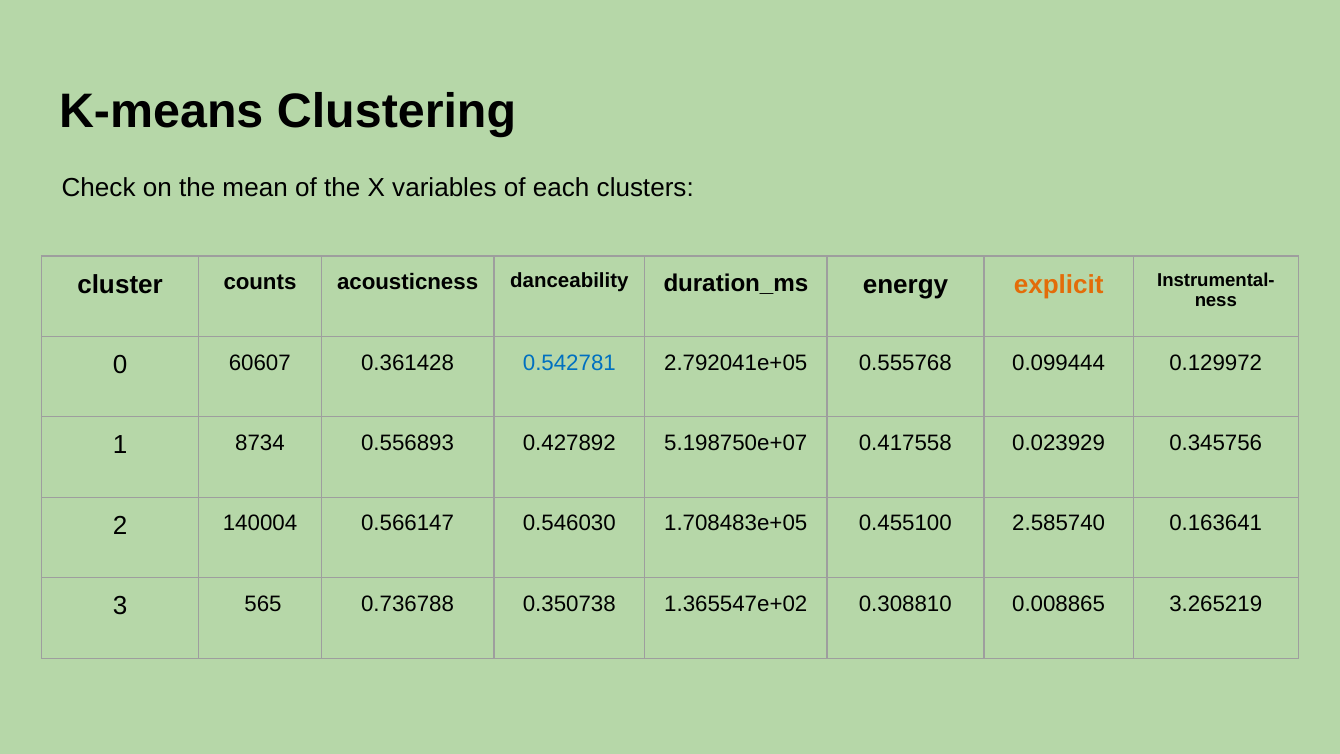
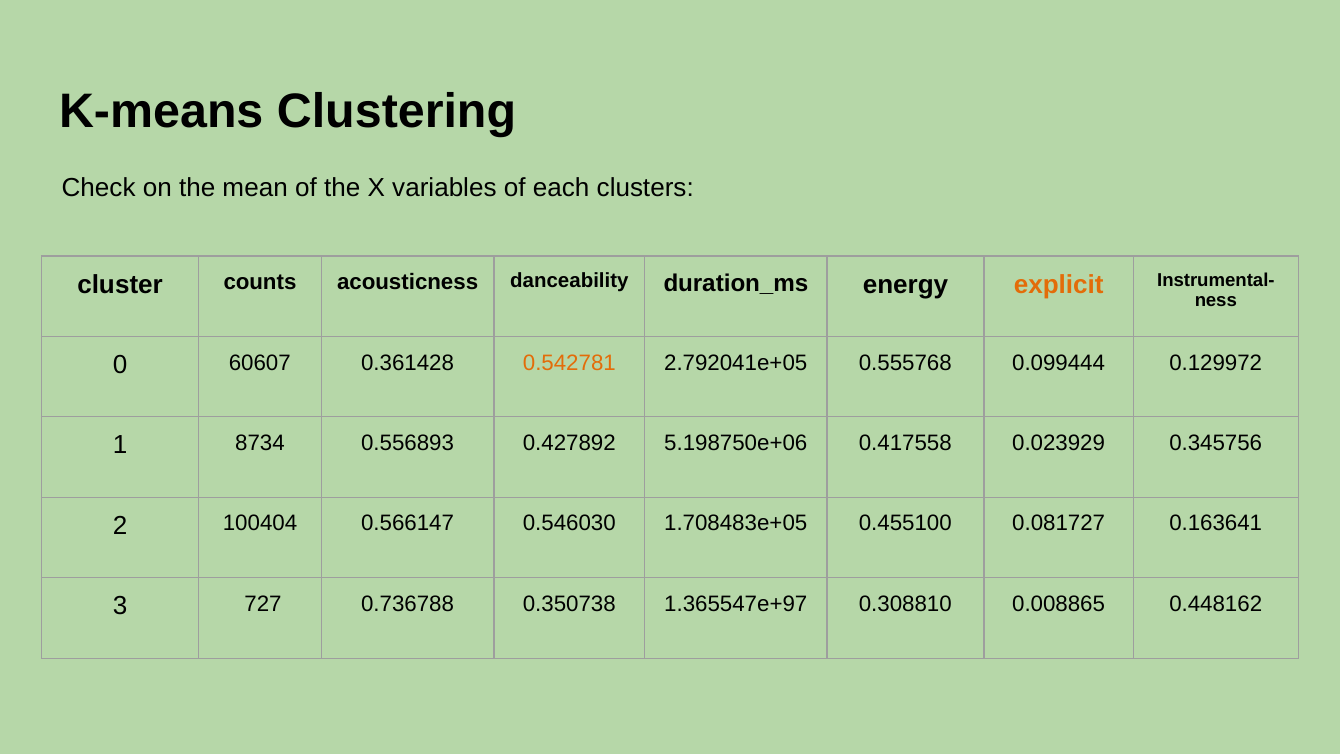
0.542781 colour: blue -> orange
5.198750e+07: 5.198750e+07 -> 5.198750e+06
140004: 140004 -> 100404
2.585740: 2.585740 -> 0.081727
565: 565 -> 727
1.365547e+02: 1.365547e+02 -> 1.365547e+97
3.265219: 3.265219 -> 0.448162
